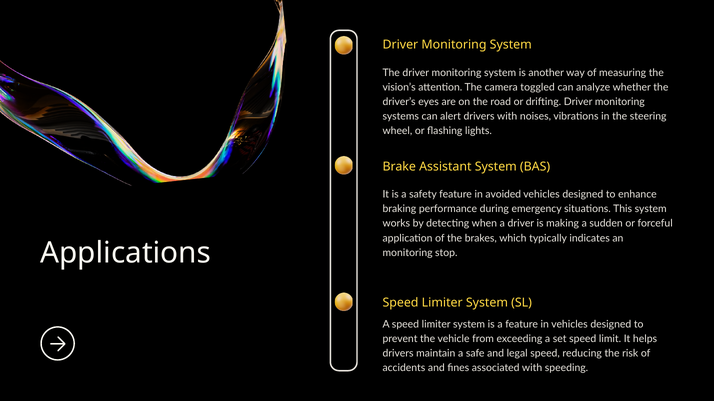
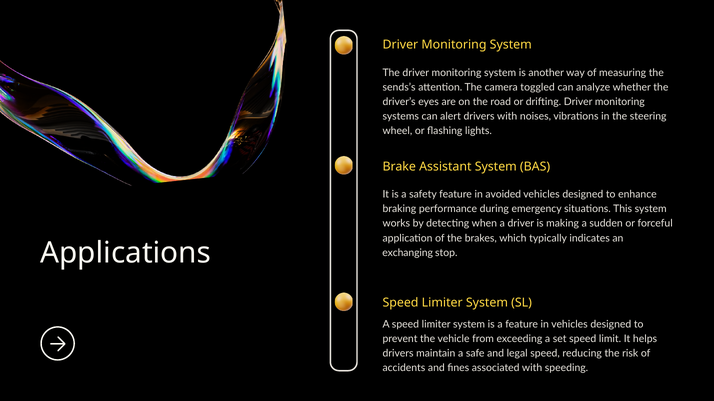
vision’s: vision’s -> sends’s
monitoring at (408, 253): monitoring -> exchanging
